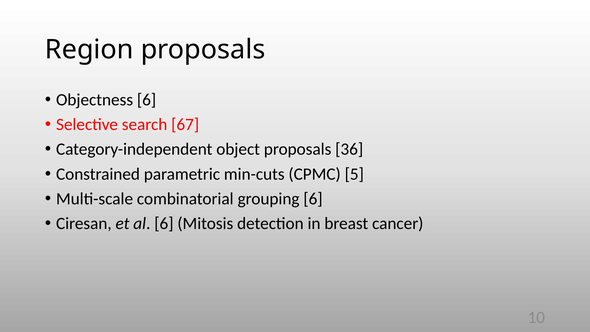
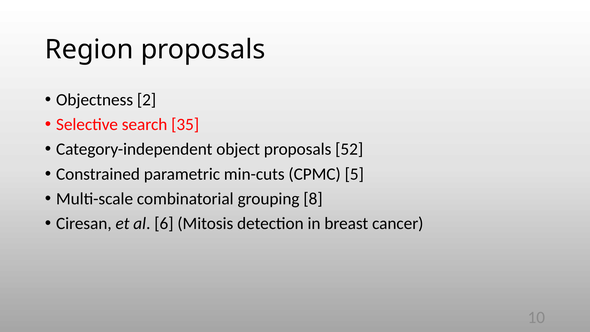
Objectness 6: 6 -> 2
67: 67 -> 35
36: 36 -> 52
grouping 6: 6 -> 8
